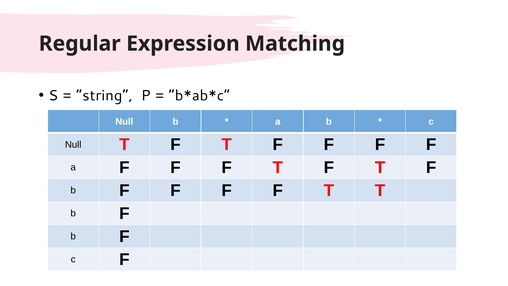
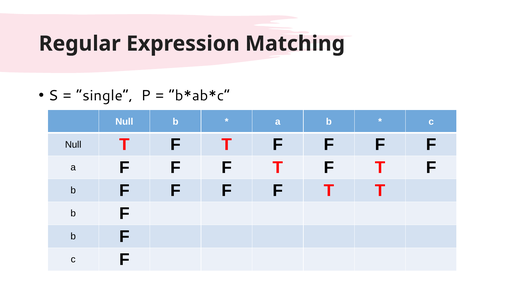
string: string -> single
